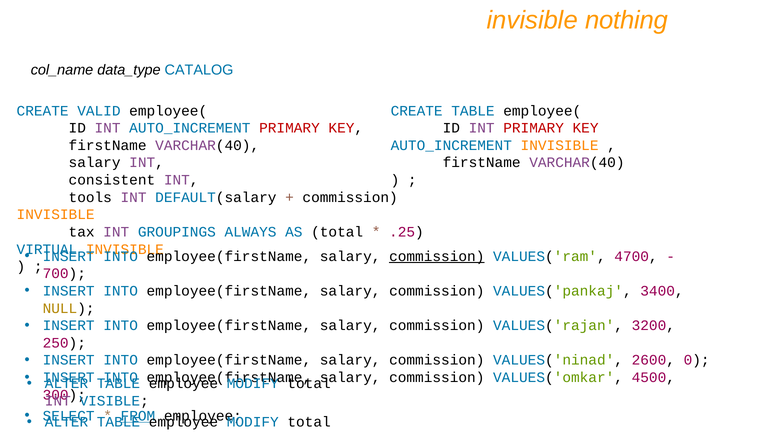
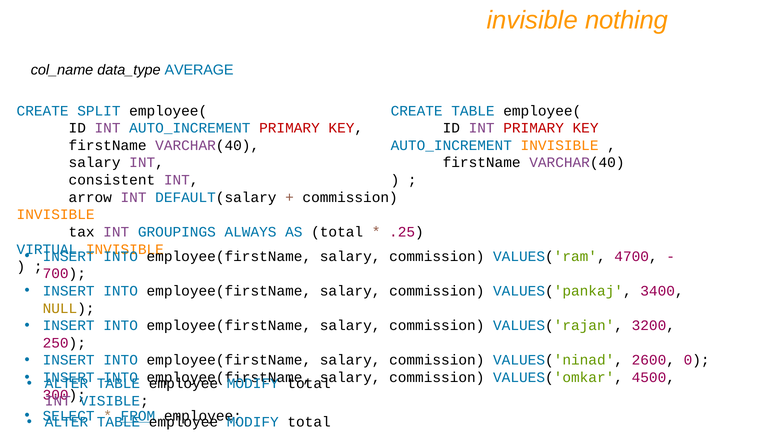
CATALOG: CATALOG -> AVERAGE
VALID: VALID -> SPLIT
tools: tools -> arrow
commission at (437, 256) underline: present -> none
